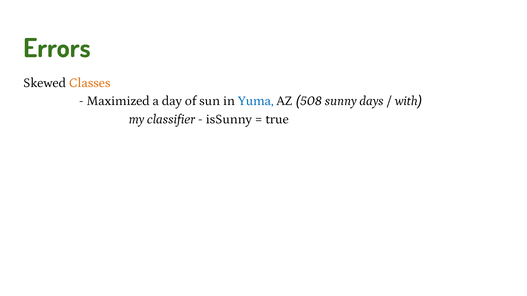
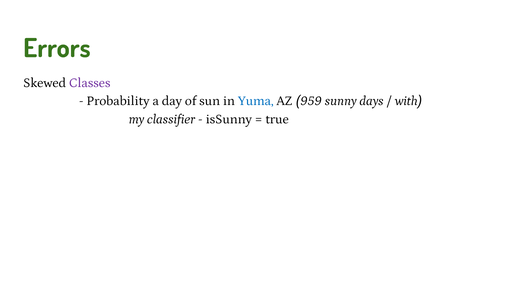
Classes colour: orange -> purple
Maximized: Maximized -> Probability
508: 508 -> 959
